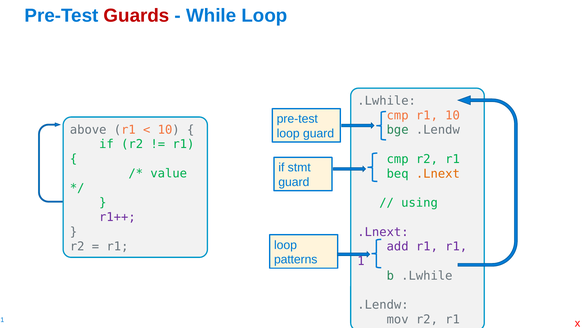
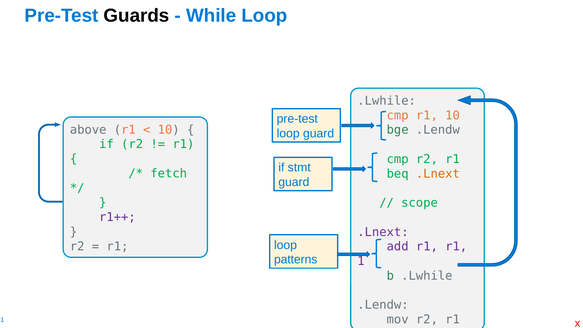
Guards colour: red -> black
value: value -> fetch
using: using -> scope
